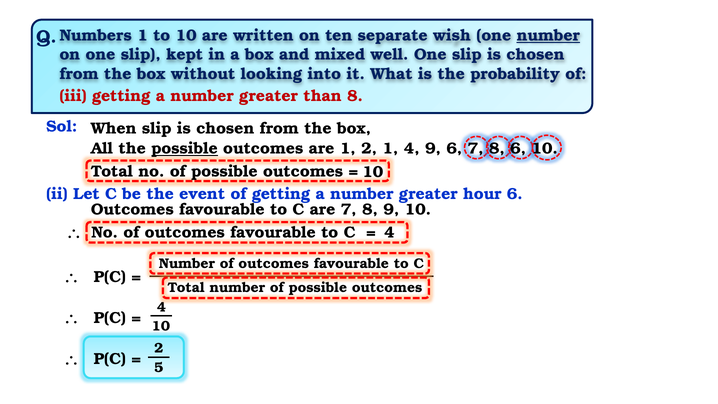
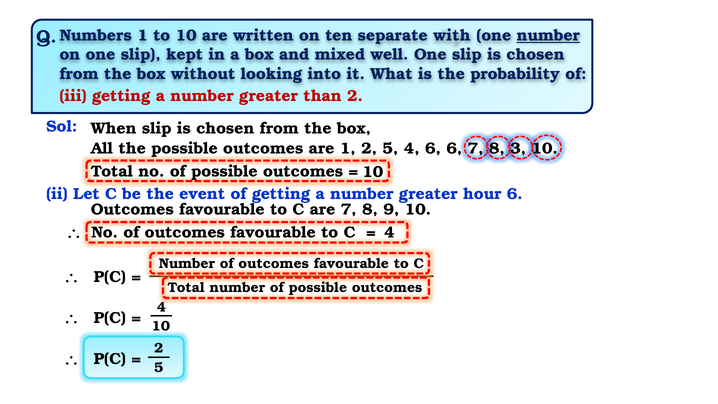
wish: wish -> with
than 8: 8 -> 2
possible at (185, 148) underline: present -> none
1 2 1: 1 -> 5
4 9: 9 -> 6
8 6: 6 -> 3
